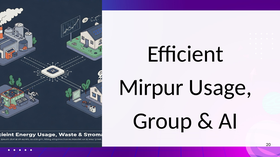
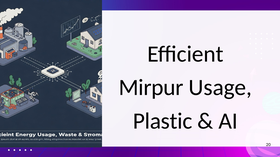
Group: Group -> Plastic
